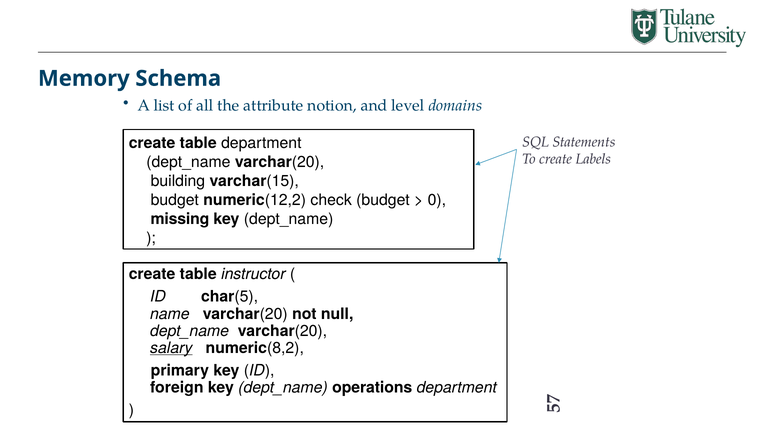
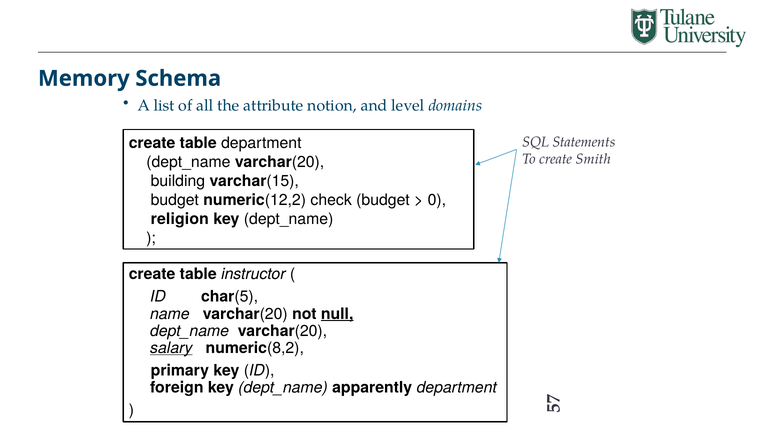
Labels: Labels -> Smith
missing: missing -> religion
null underline: none -> present
operations: operations -> apparently
